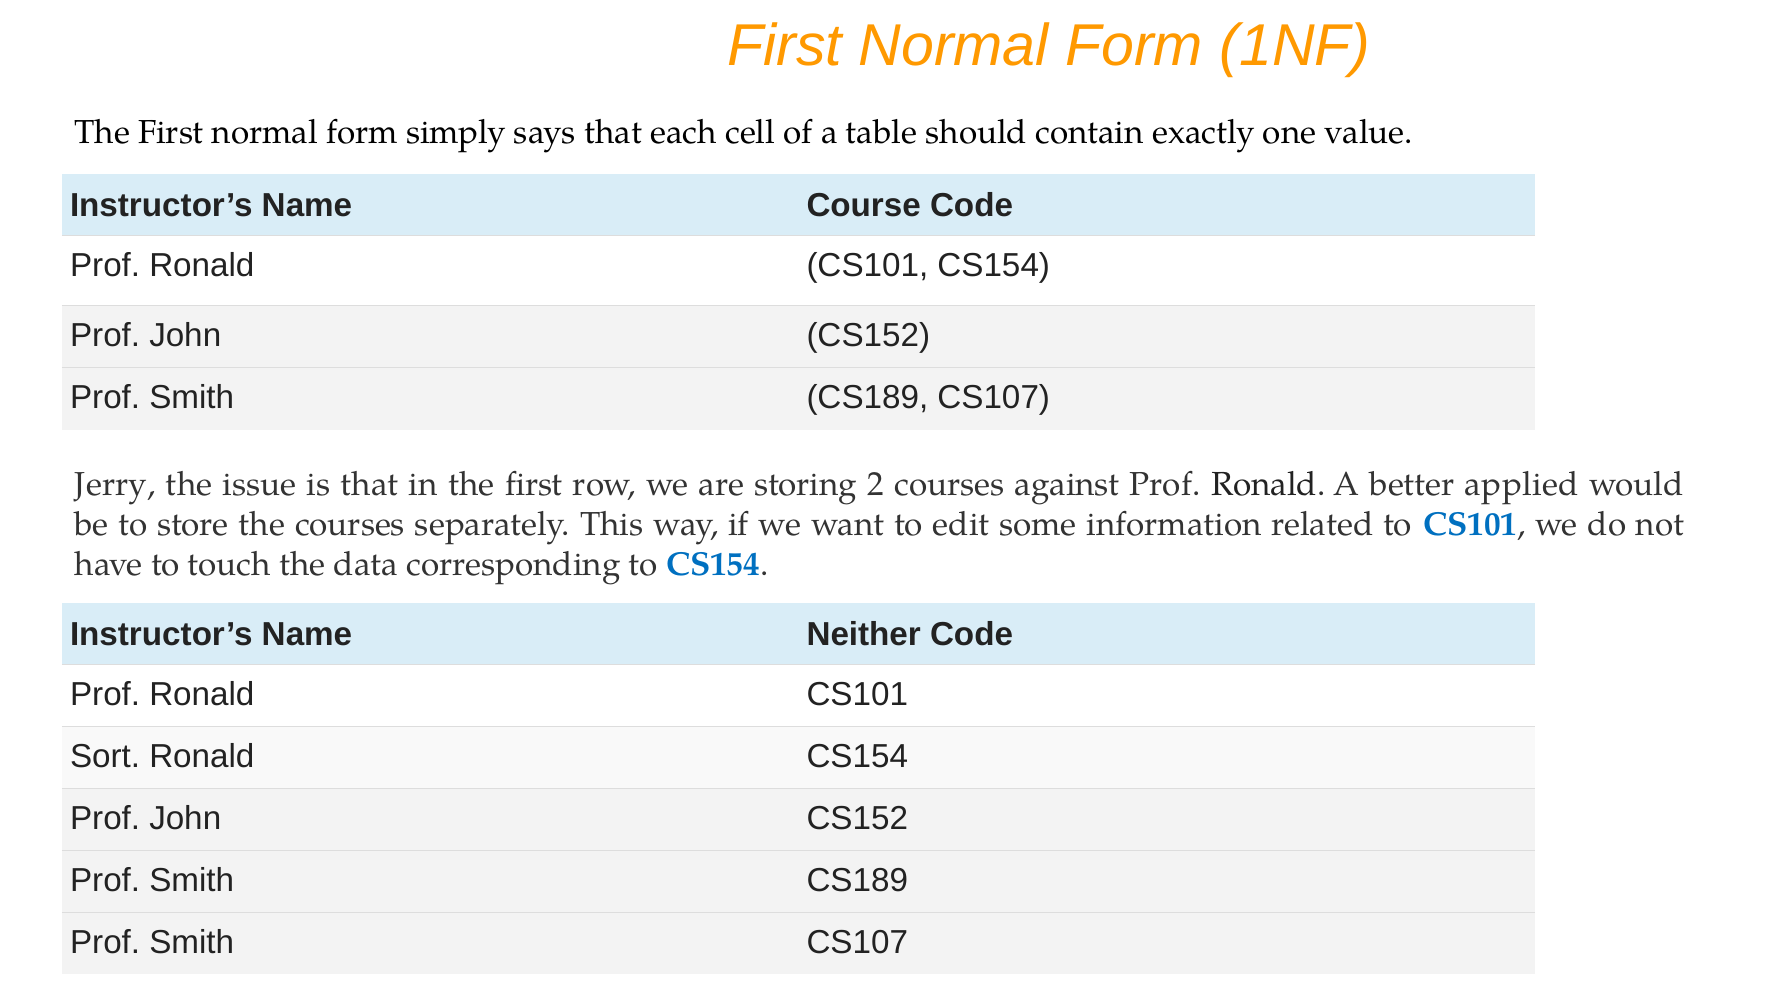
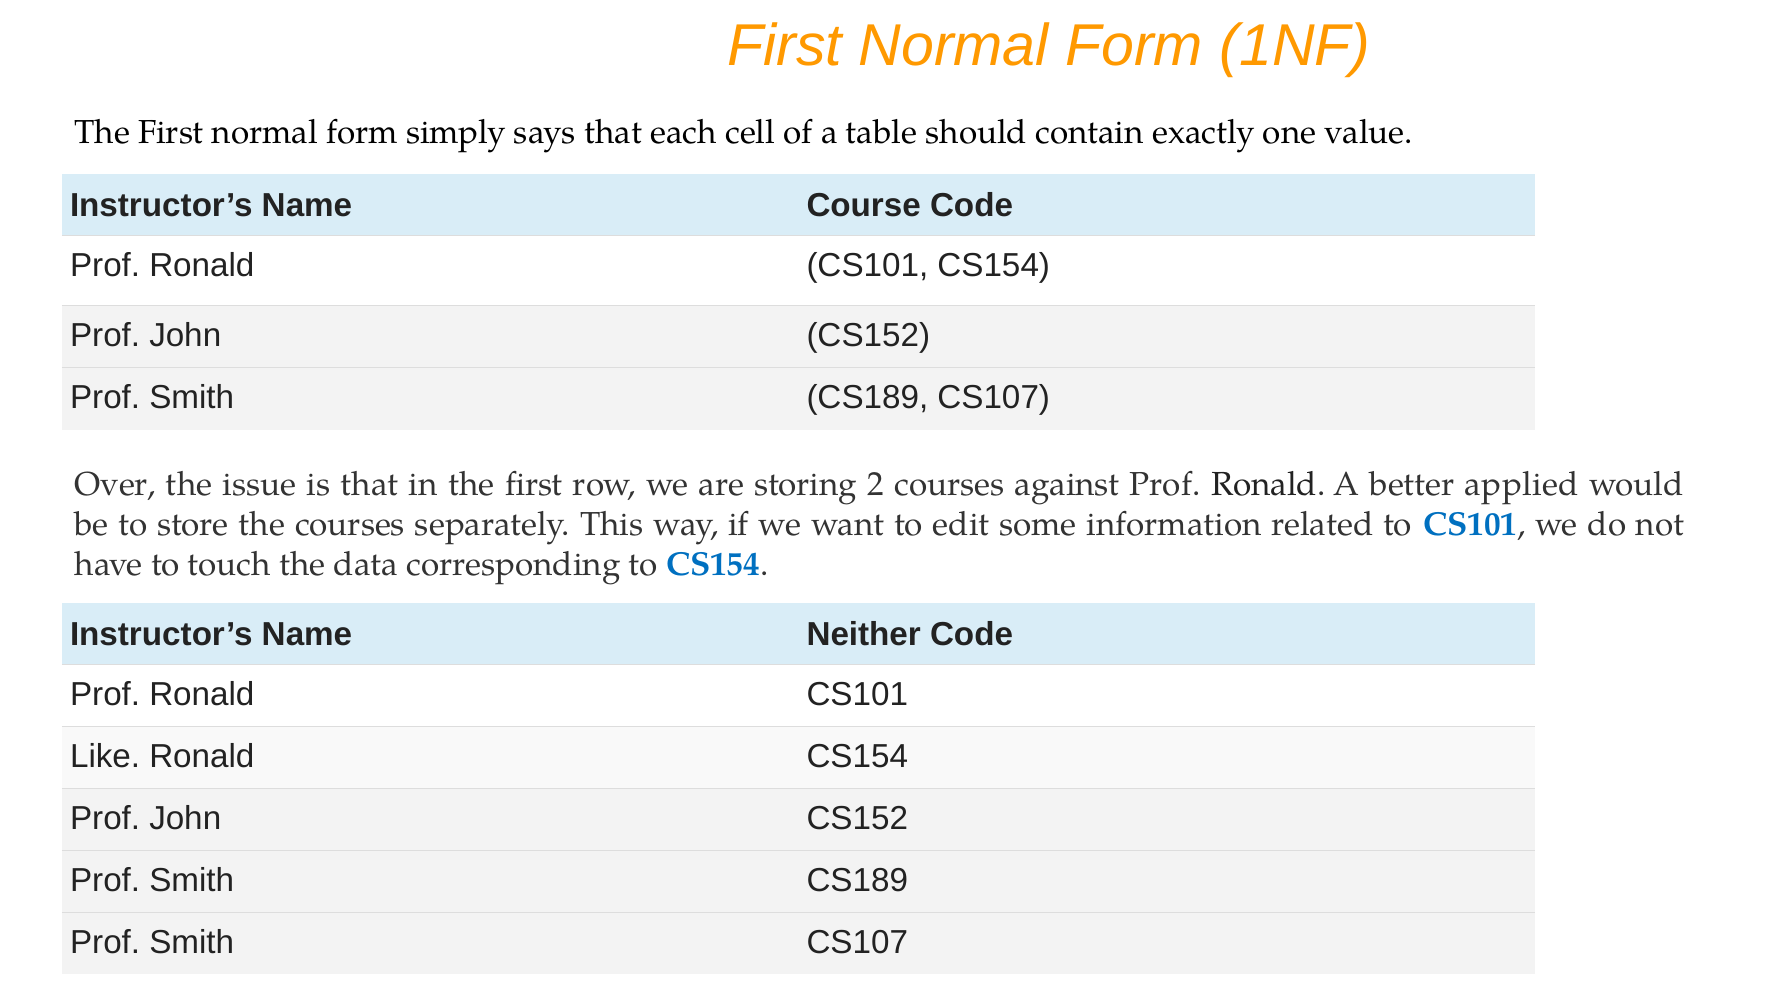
Jerry: Jerry -> Over
Sort: Sort -> Like
